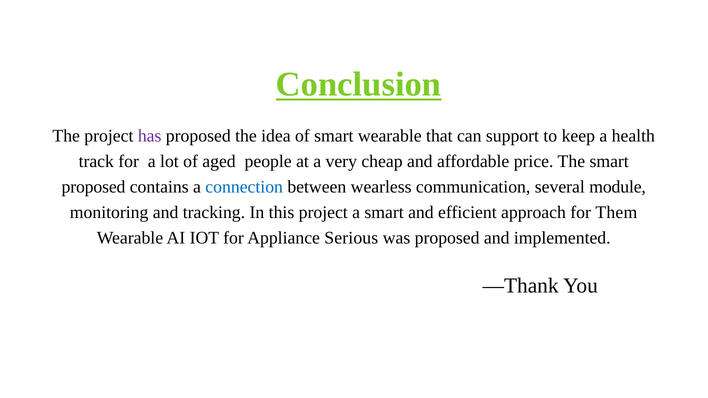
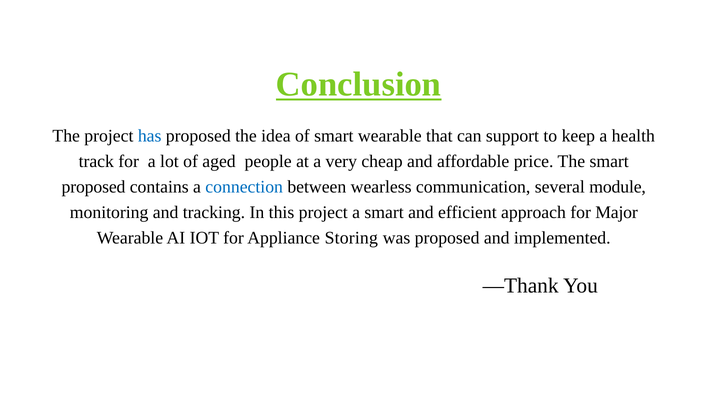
has colour: purple -> blue
Them: Them -> Major
Serious: Serious -> Storing
